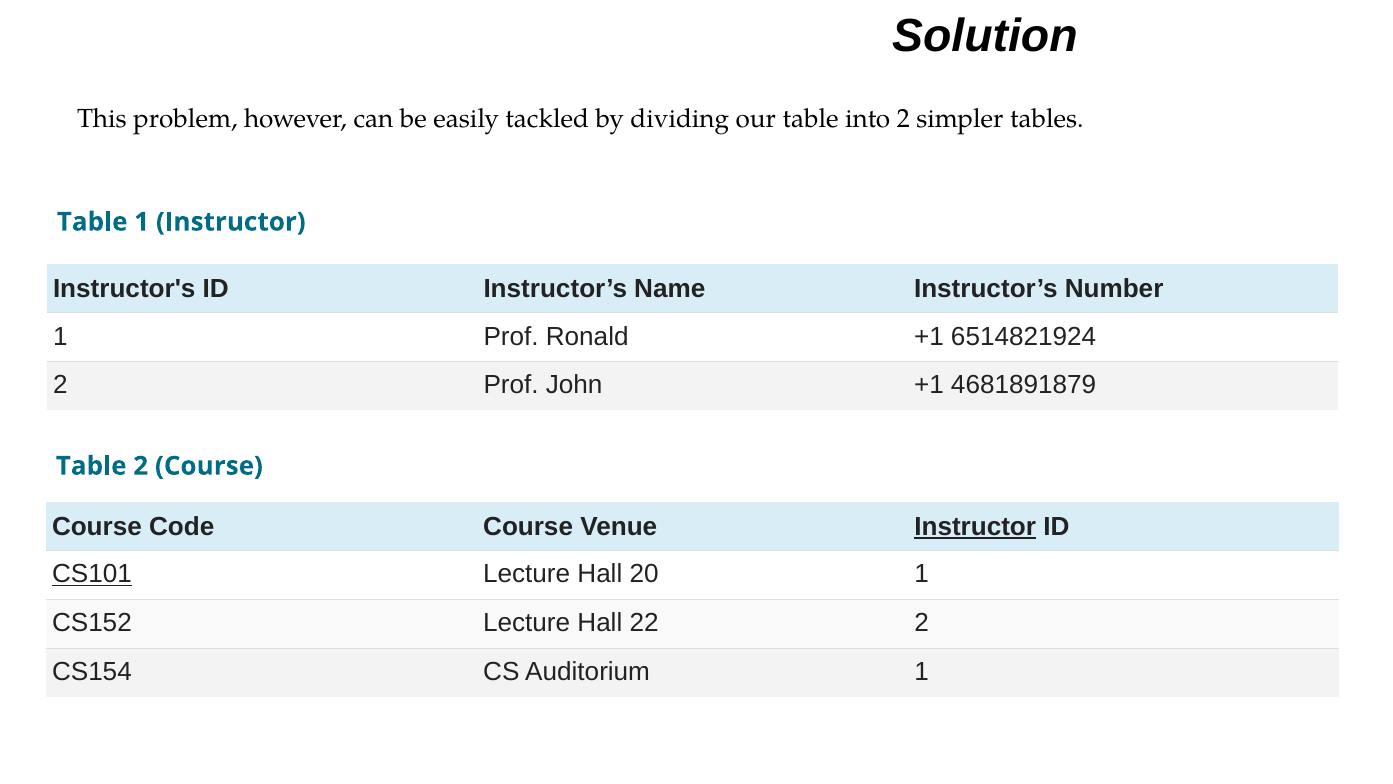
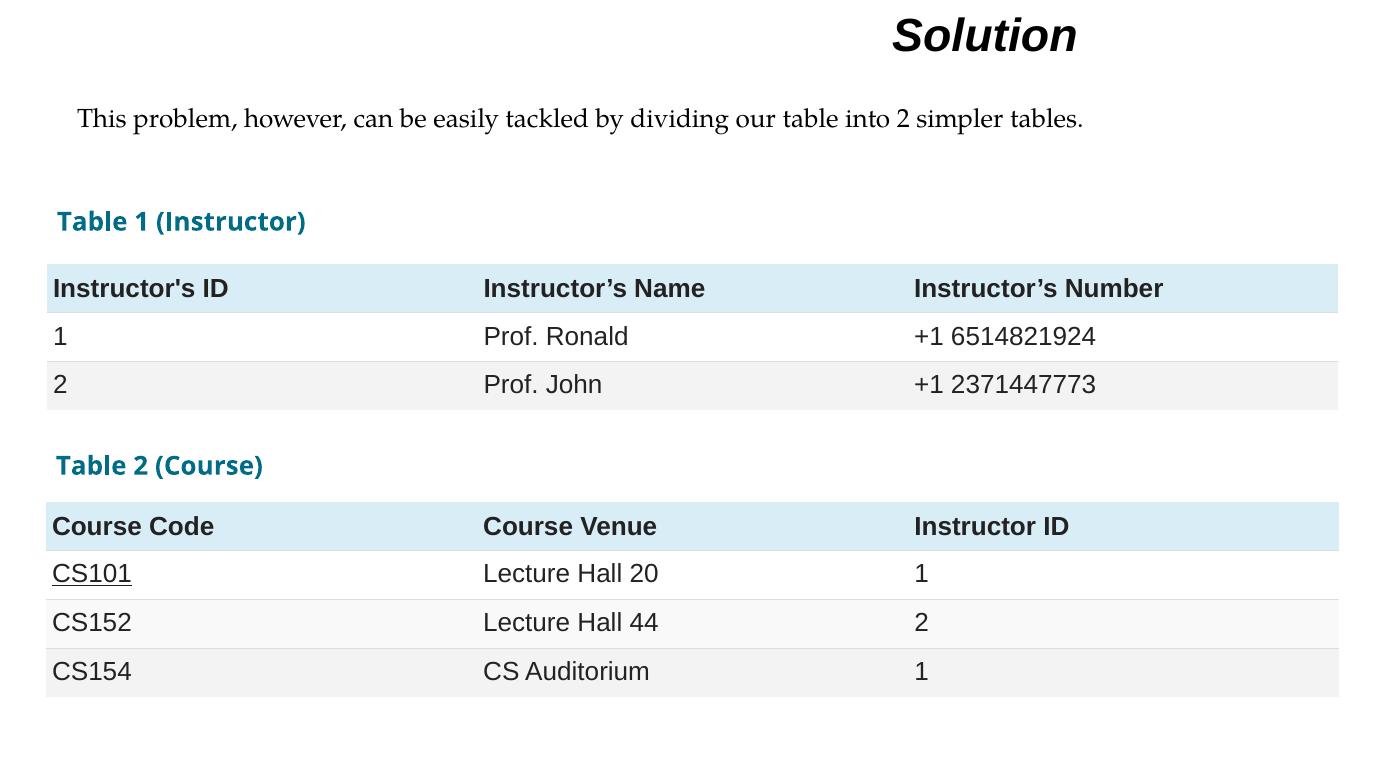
4681891879: 4681891879 -> 2371447773
Instructor at (975, 526) underline: present -> none
22: 22 -> 44
